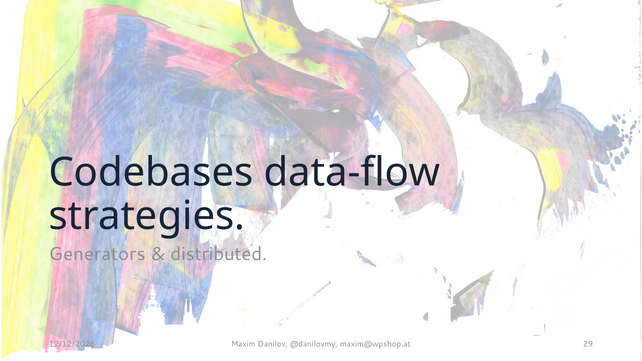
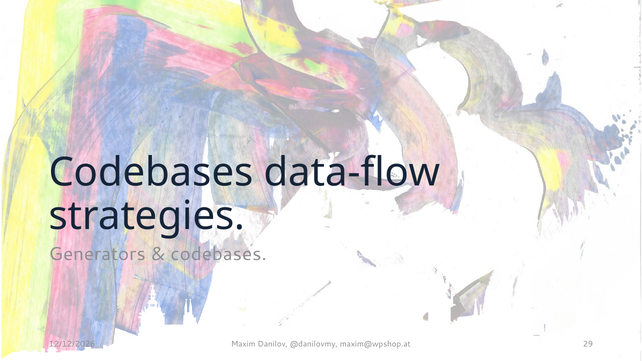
distributed at (219, 254): distributed -> codebases
